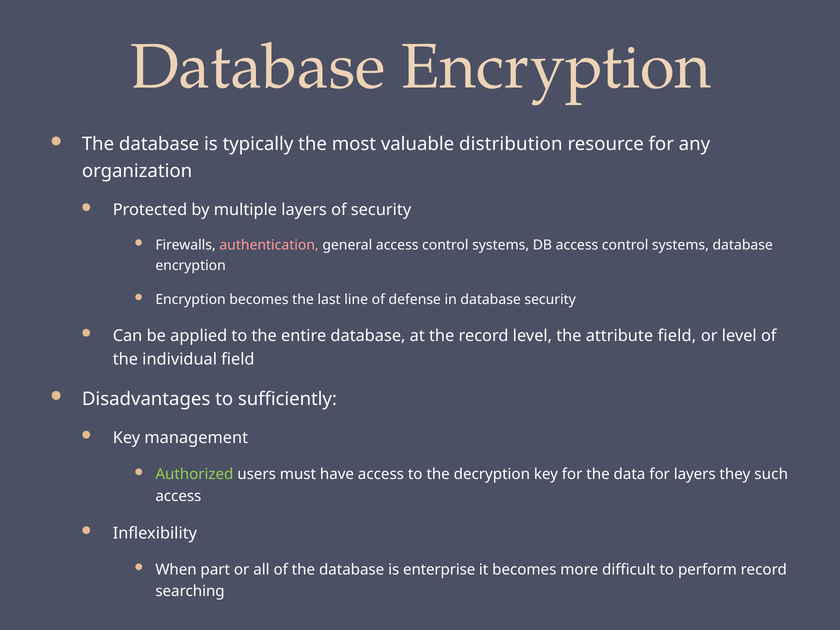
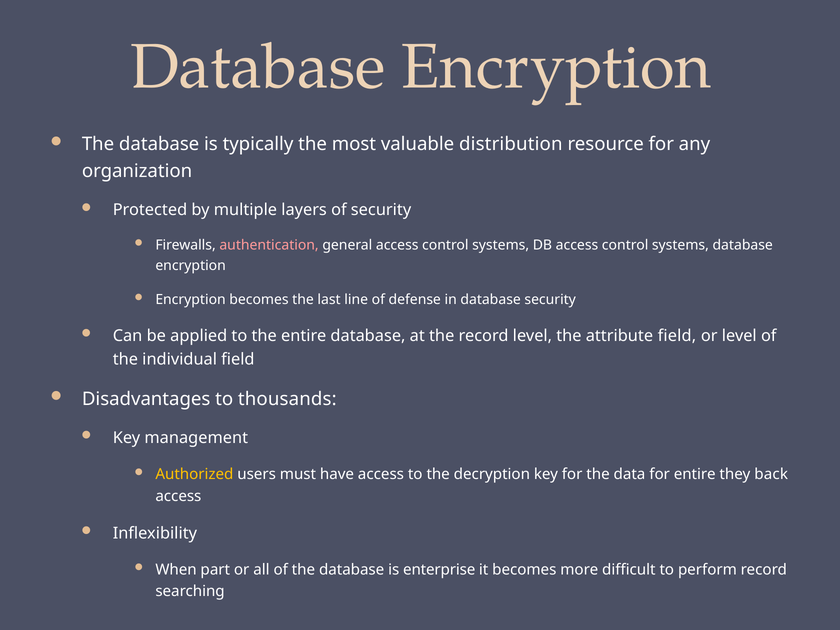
sufficiently: sufficiently -> thousands
Authorized colour: light green -> yellow
for layers: layers -> entire
such: such -> back
